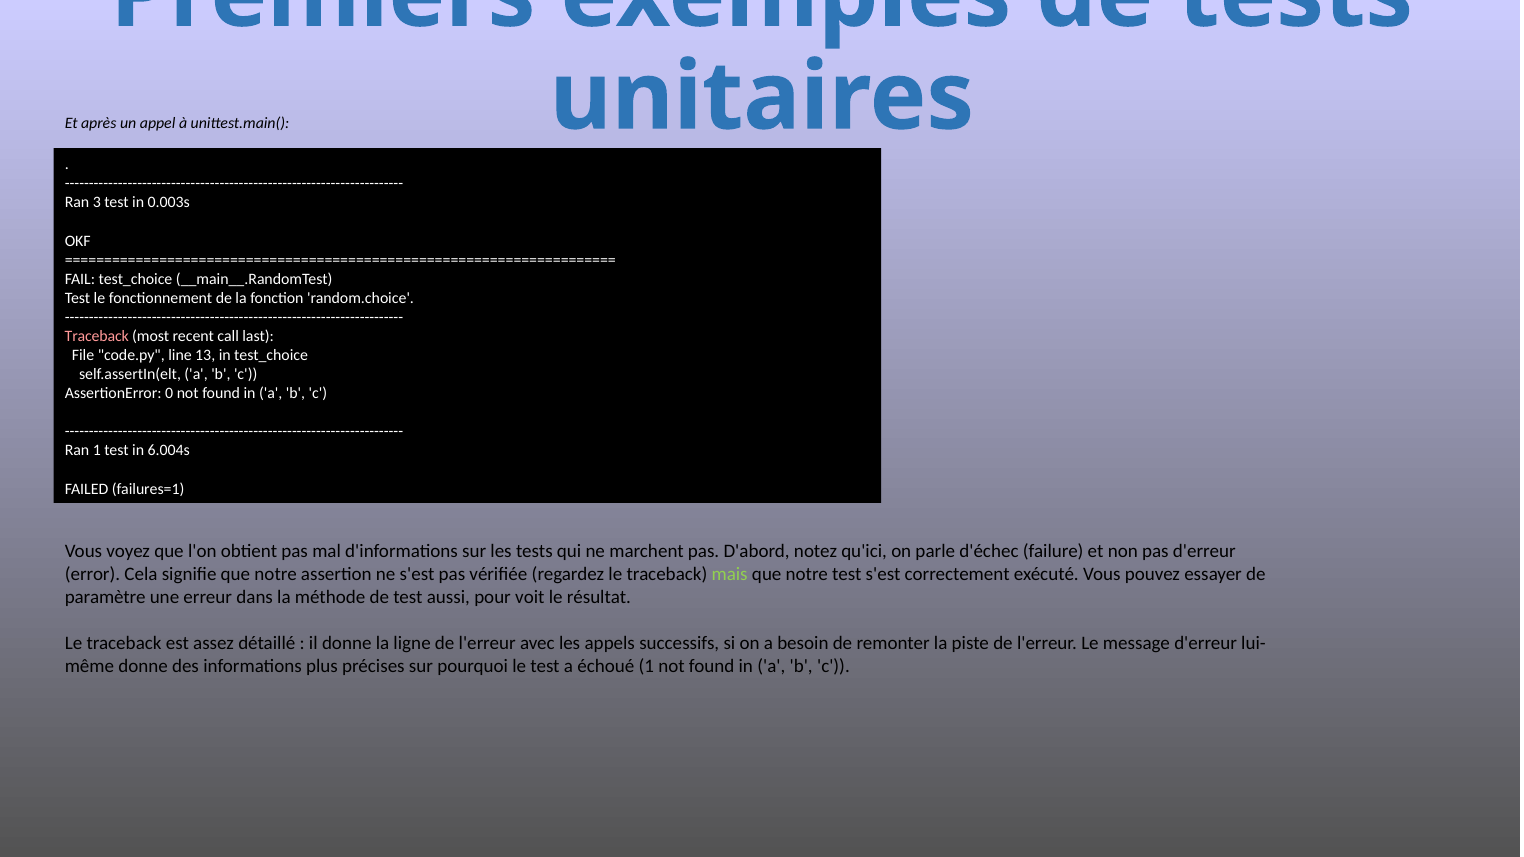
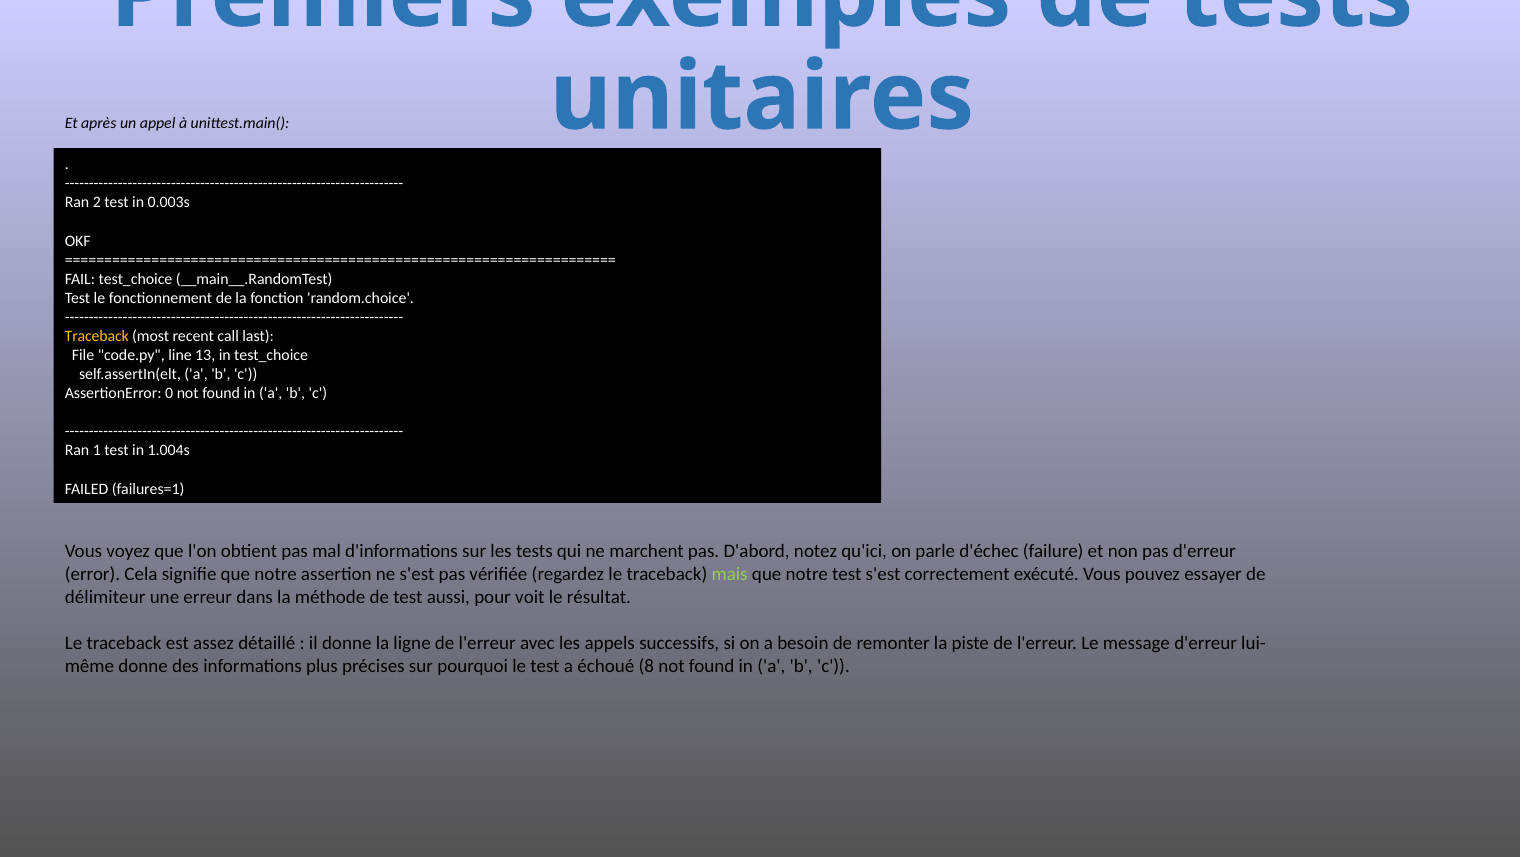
3: 3 -> 2
Traceback at (97, 336) colour: pink -> yellow
6.004s: 6.004s -> 1.004s
paramètre: paramètre -> délimiteur
échoué 1: 1 -> 8
